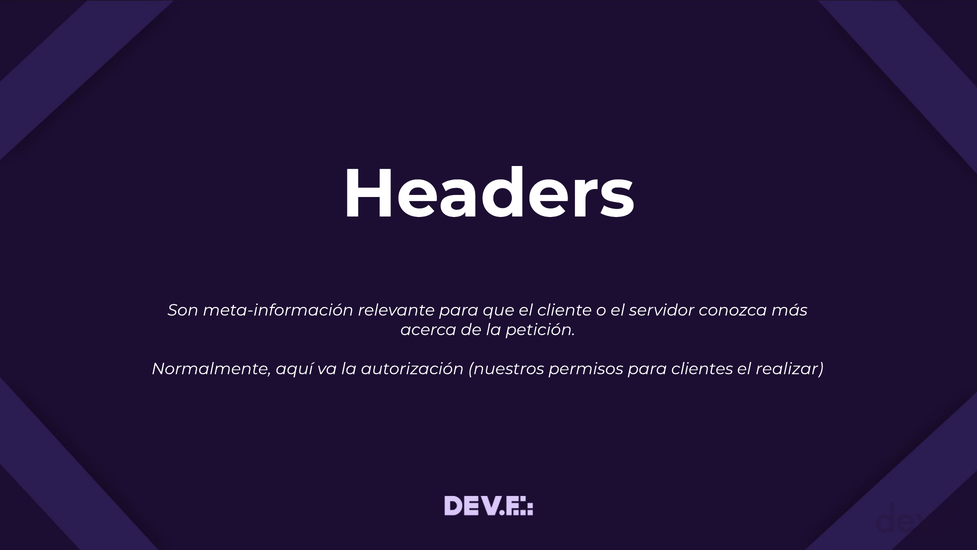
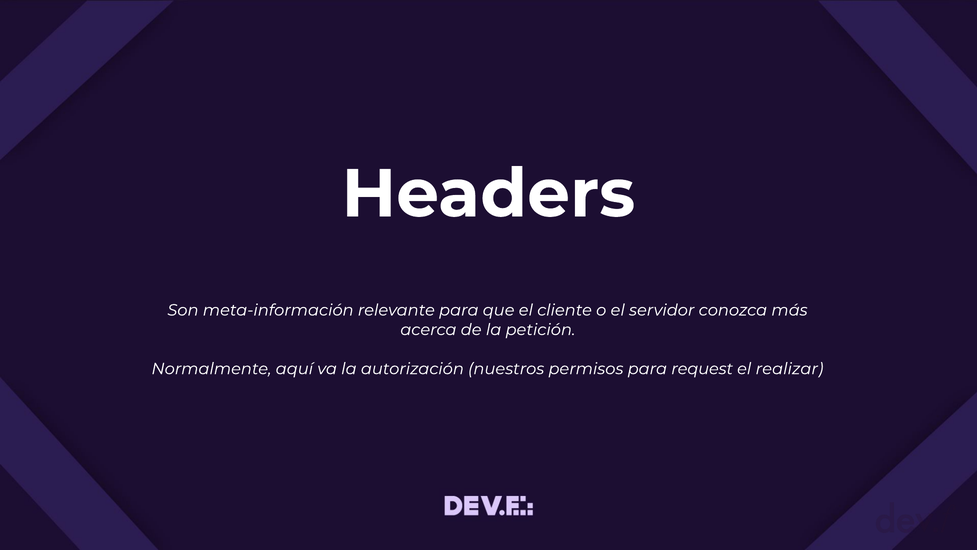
clientes: clientes -> request
